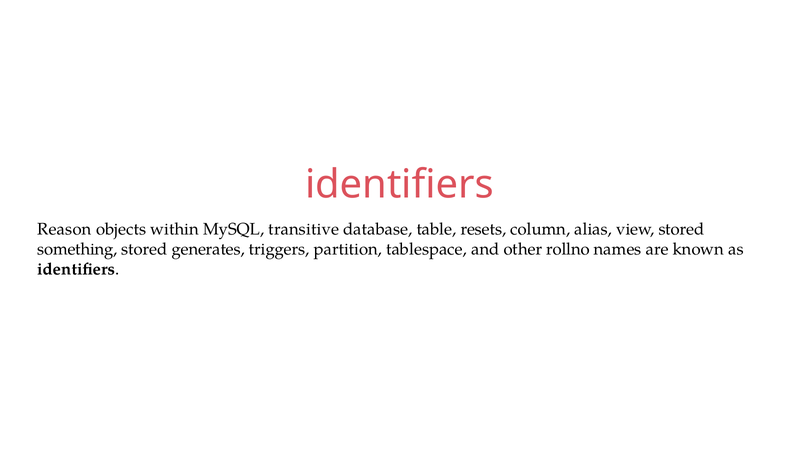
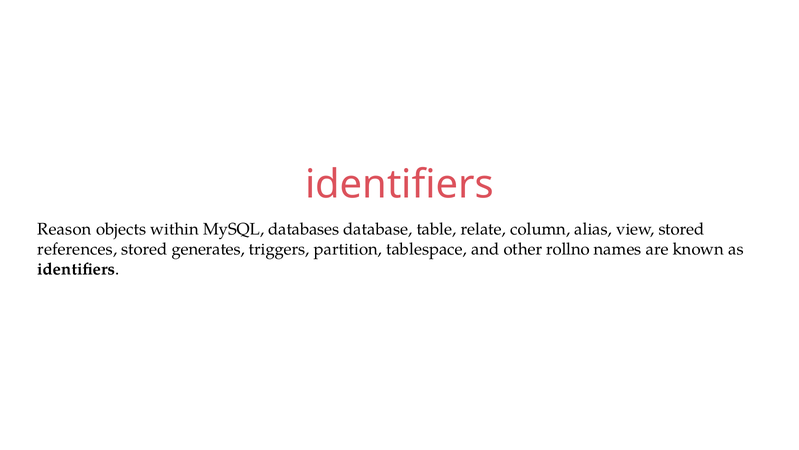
transitive: transitive -> databases
resets: resets -> relate
something: something -> references
